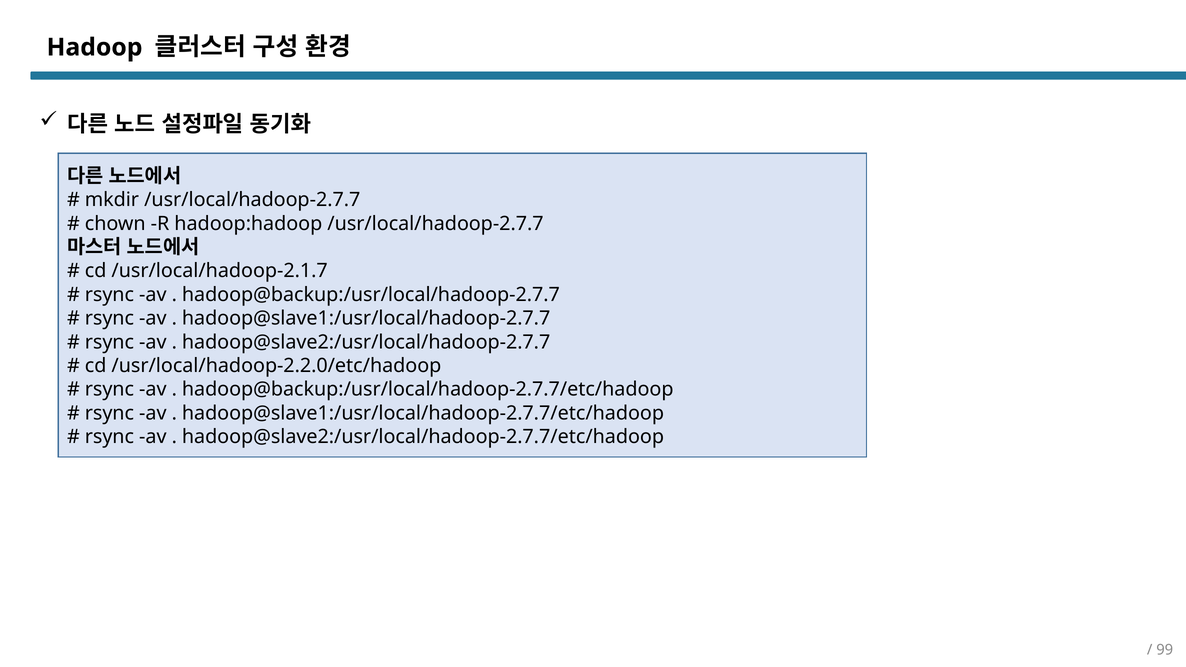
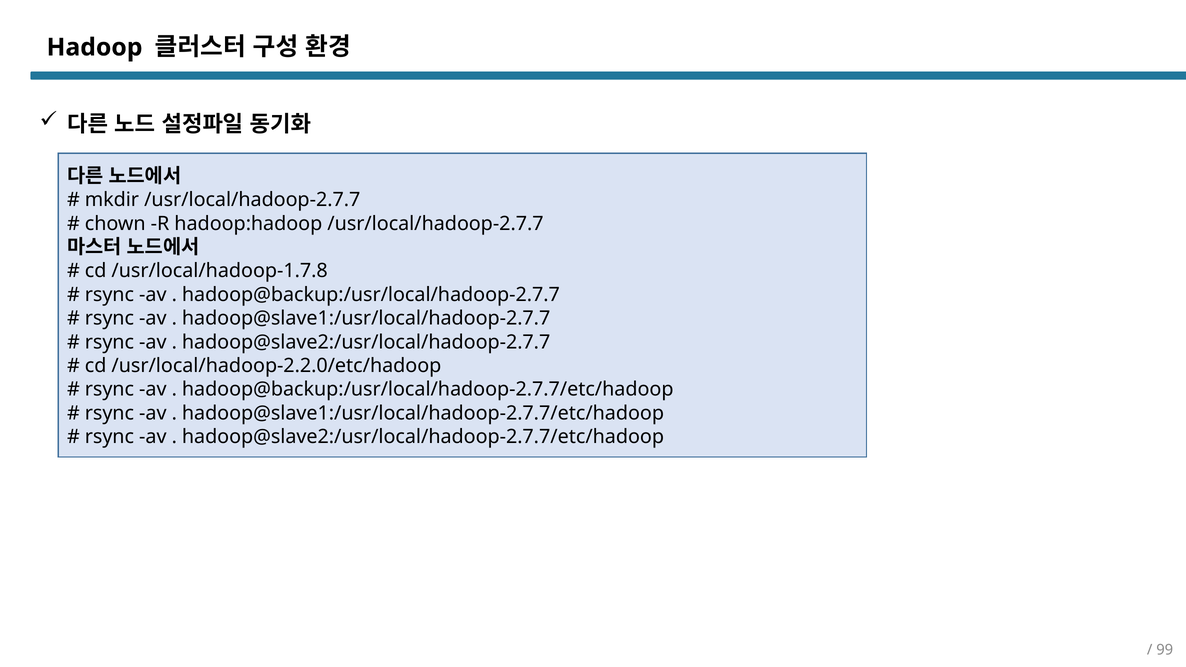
/usr/local/hadoop-2.1.7: /usr/local/hadoop-2.1.7 -> /usr/local/hadoop-1.7.8
